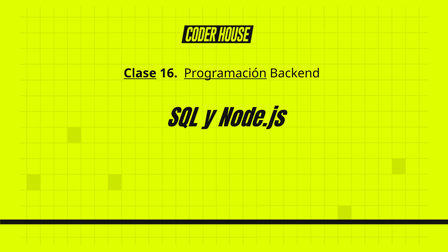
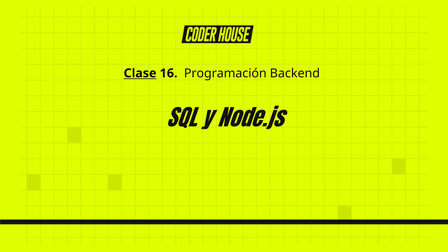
Programación underline: present -> none
